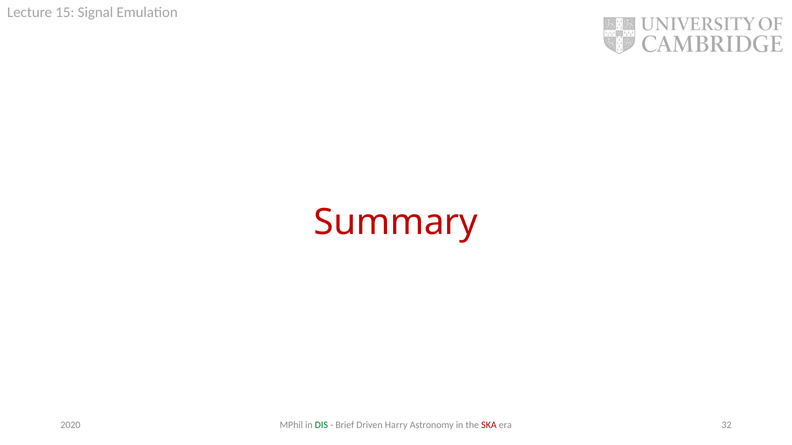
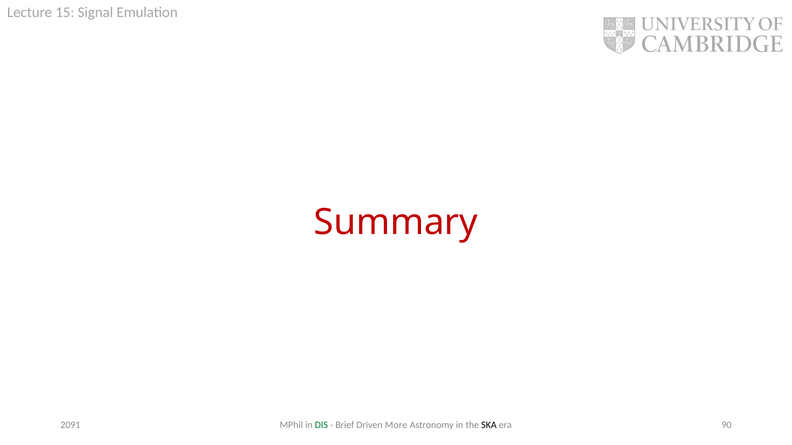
Harry: Harry -> More
SKA colour: red -> black
32: 32 -> 90
2020: 2020 -> 2091
